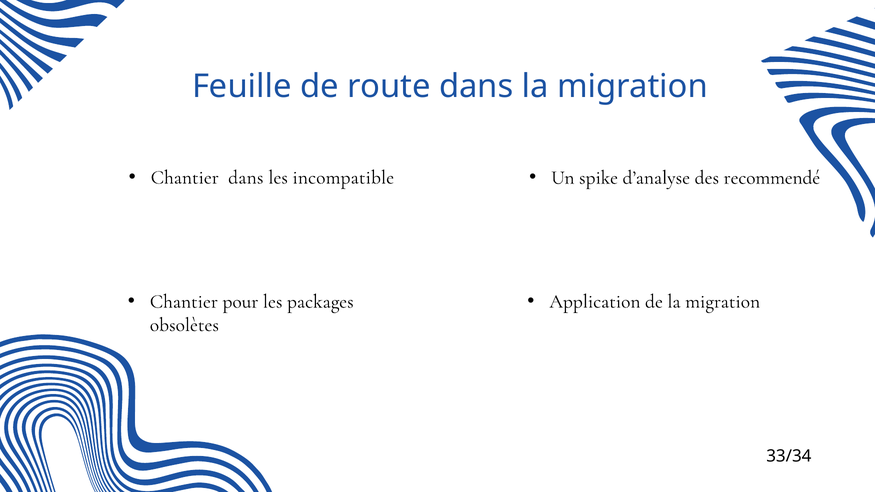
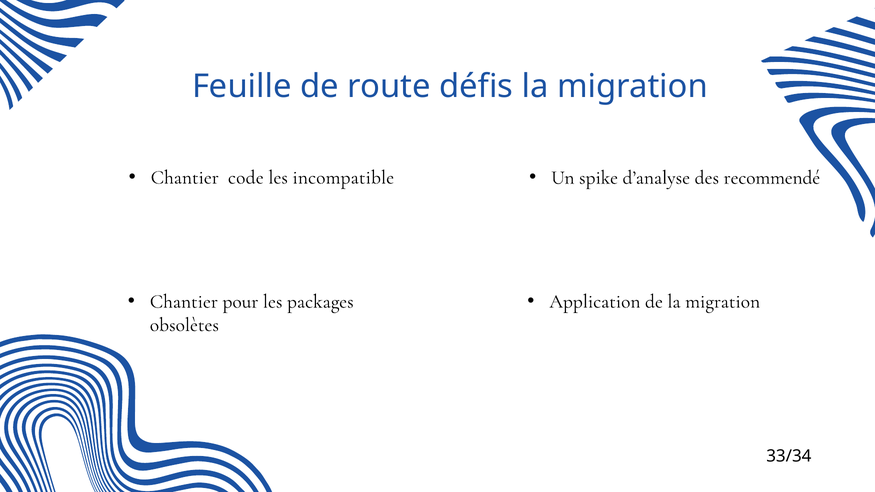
route dans: dans -> défis
Chantier dans: dans -> code
